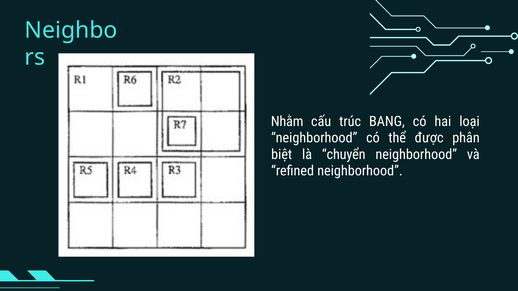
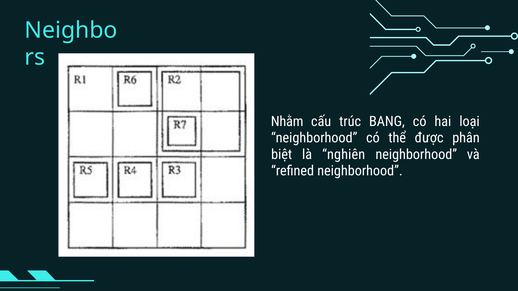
chuyển: chuyển -> nghiên
